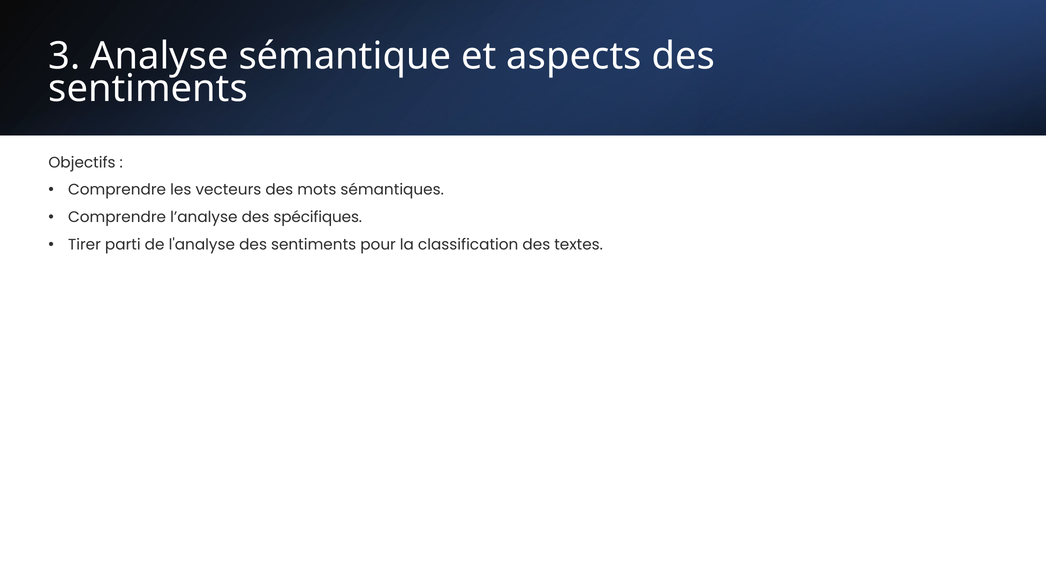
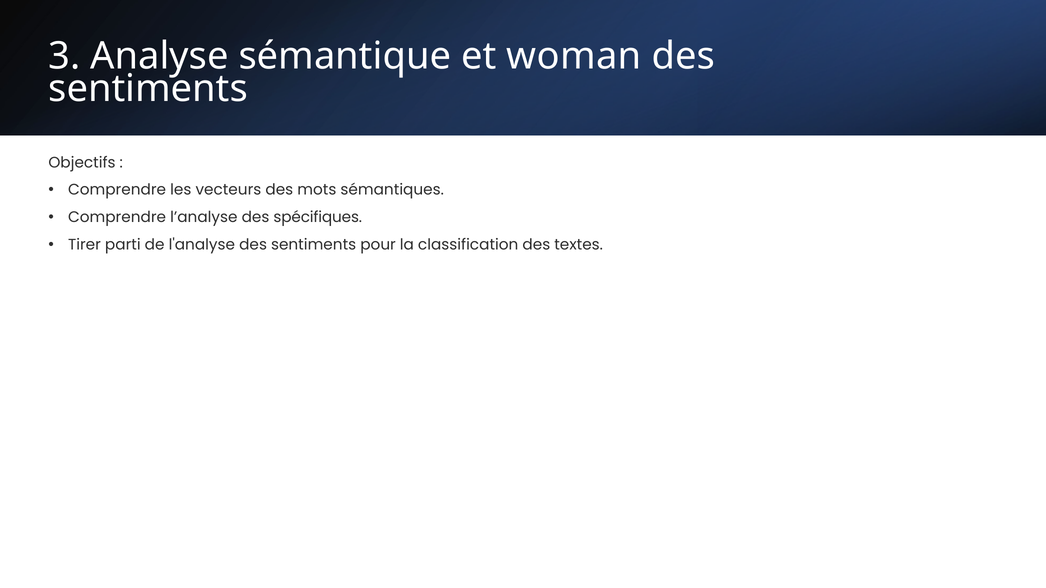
aspects: aspects -> woman
